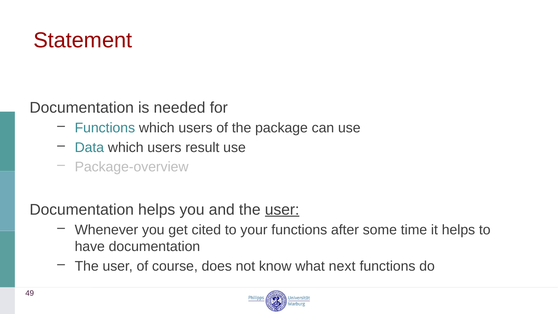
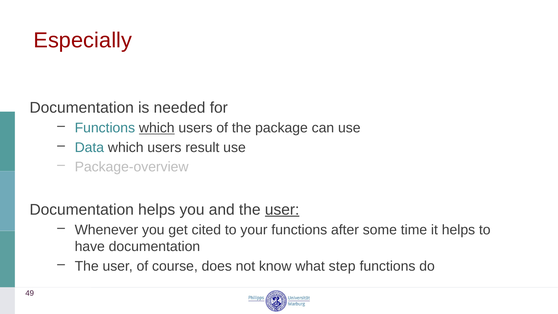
Statement: Statement -> Especially
which at (157, 128) underline: none -> present
next: next -> step
